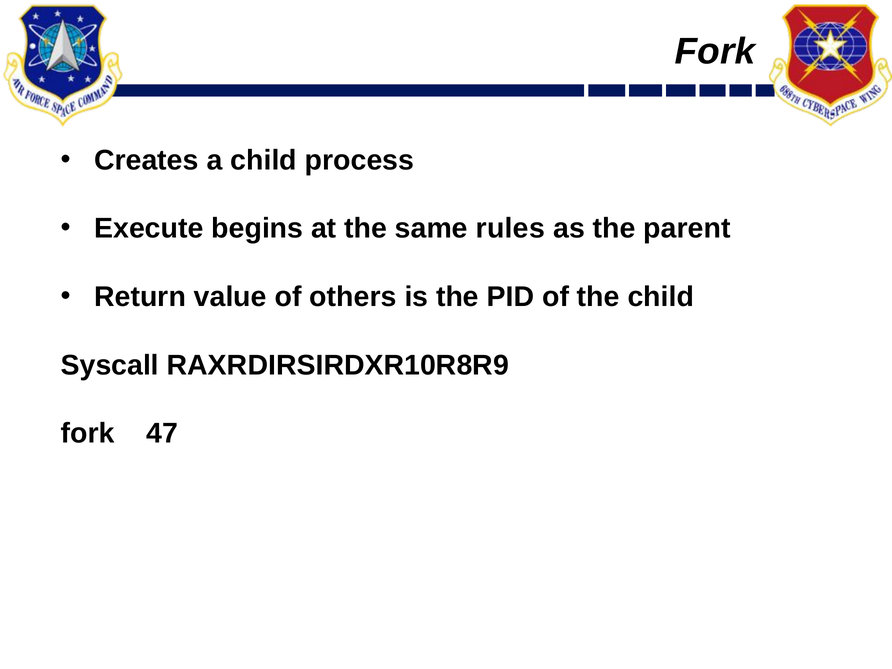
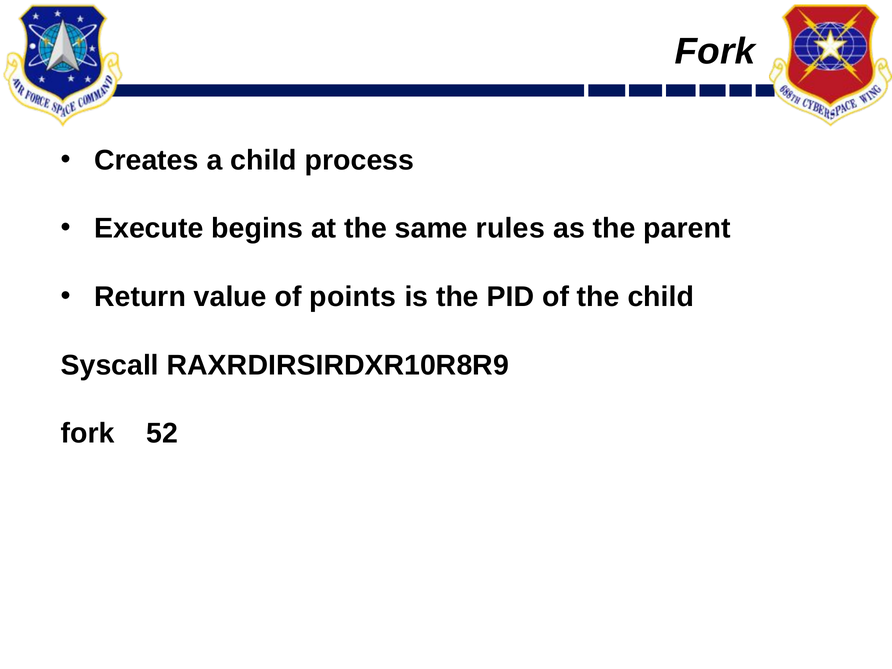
others: others -> points
47: 47 -> 52
